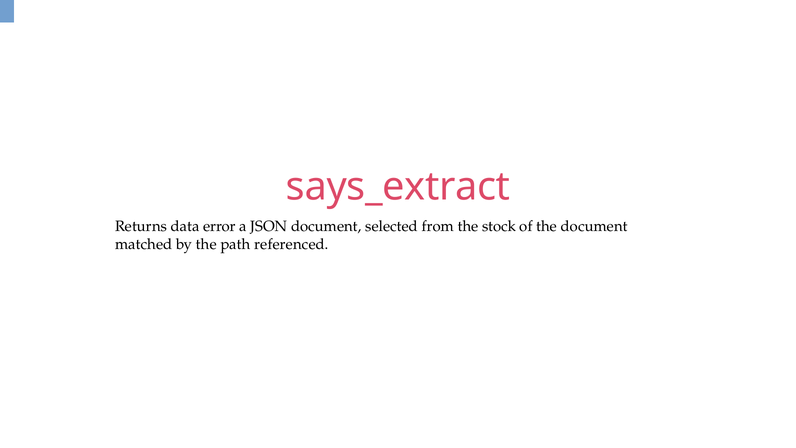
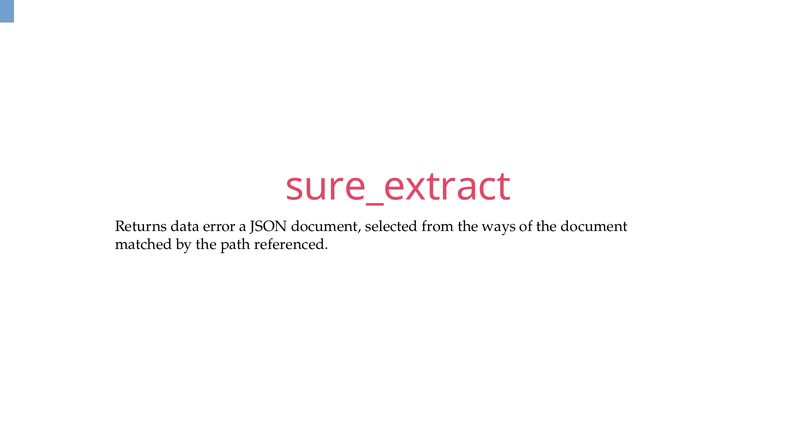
says_extract: says_extract -> sure_extract
stock: stock -> ways
